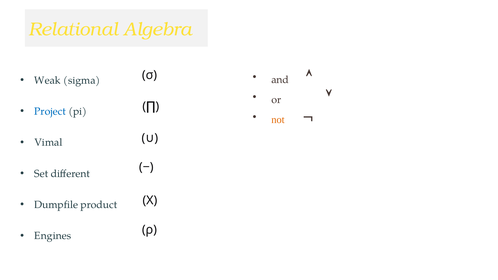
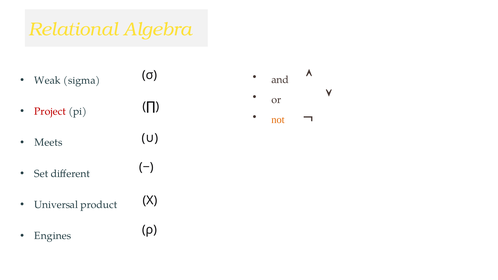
Project colour: blue -> red
Vimal: Vimal -> Meets
Dumpfile: Dumpfile -> Universal
